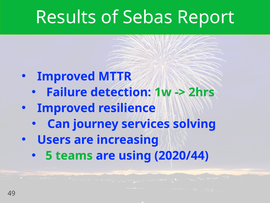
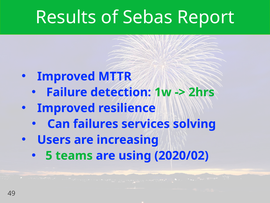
journey: journey -> failures
2020/44: 2020/44 -> 2020/02
